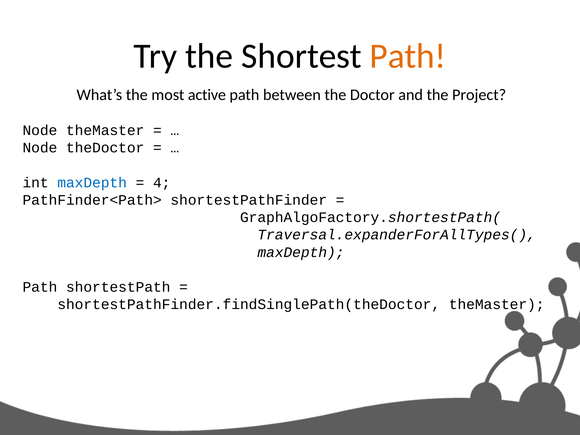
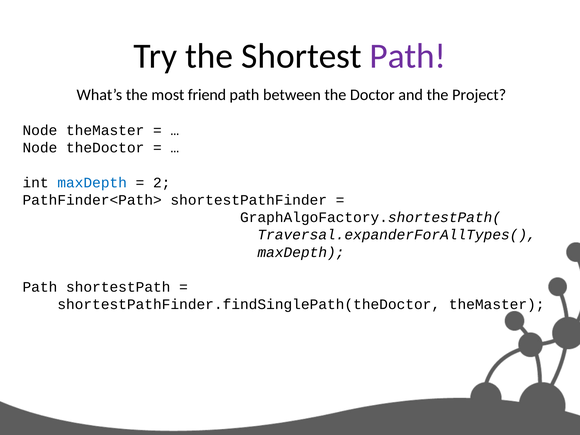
Path at (408, 56) colour: orange -> purple
active: active -> friend
4: 4 -> 2
